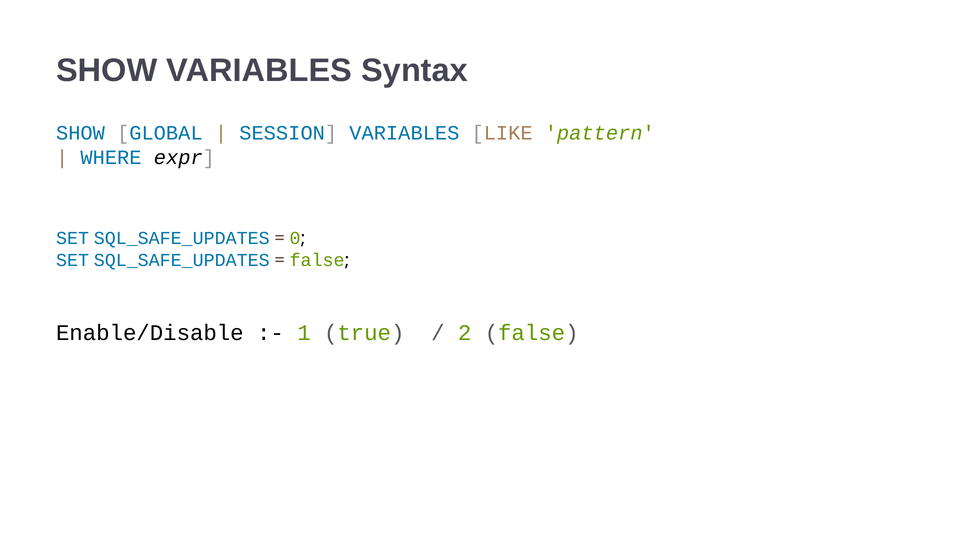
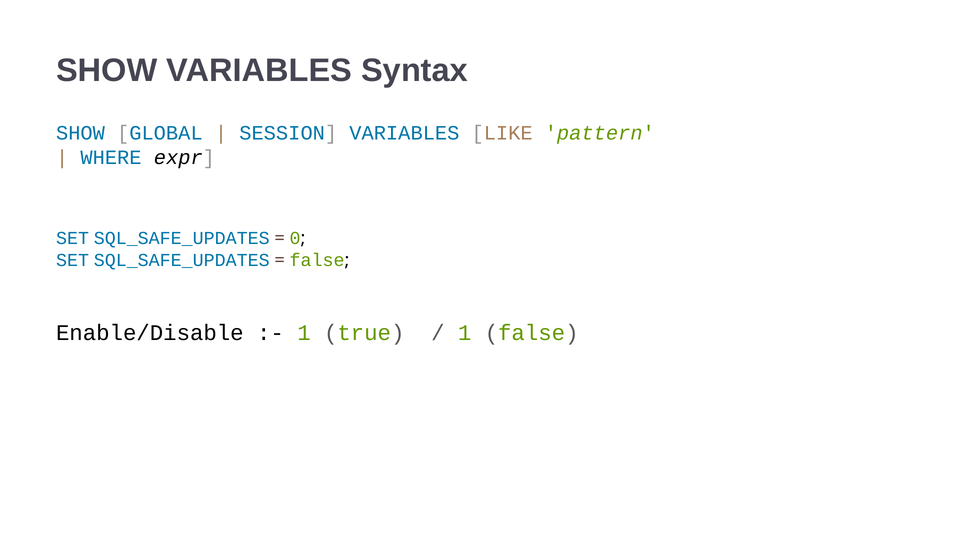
2 at (465, 333): 2 -> 1
